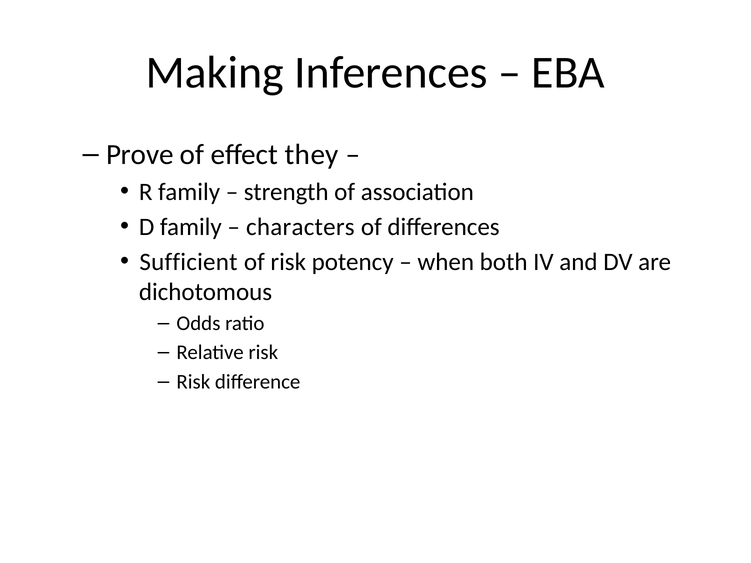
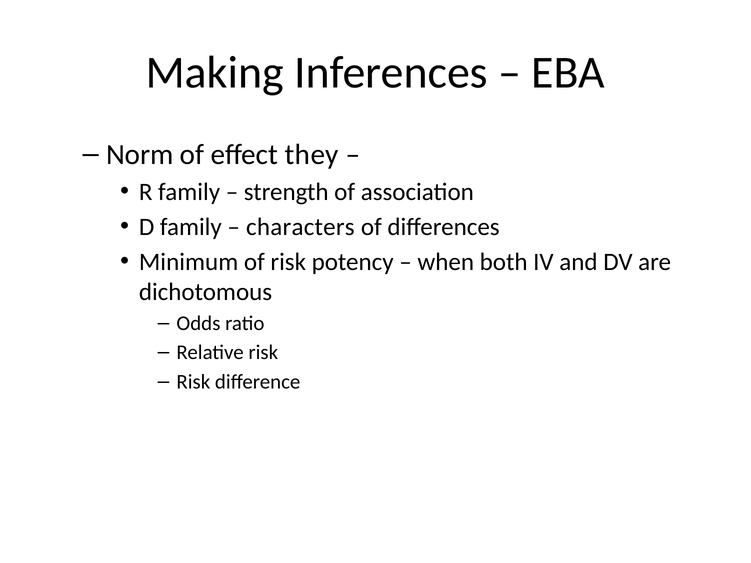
Prove: Prove -> Norm
Sufficient: Sufficient -> Minimum
